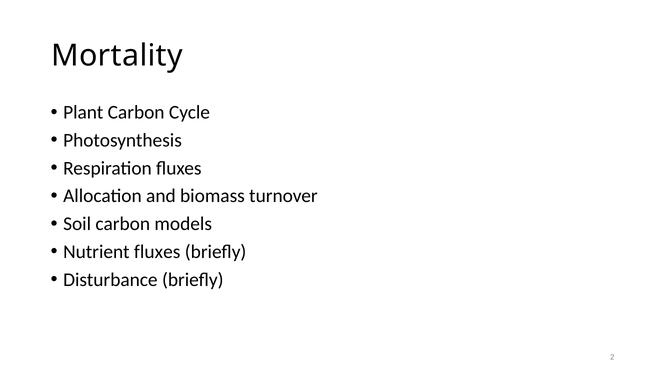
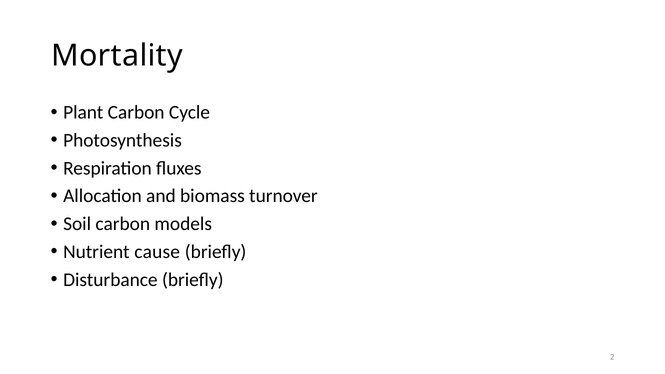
Nutrient fluxes: fluxes -> cause
